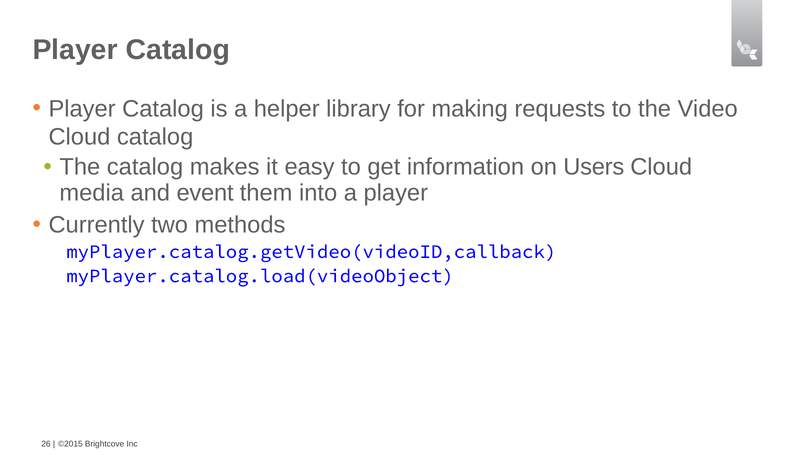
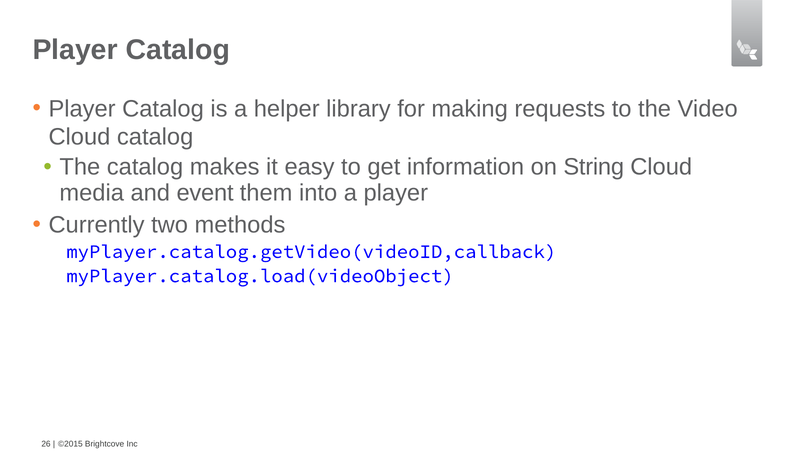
Users: Users -> String
